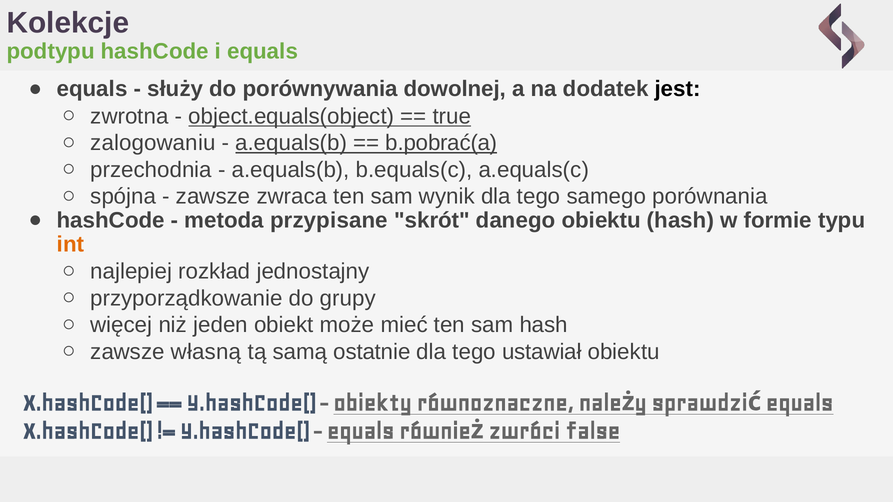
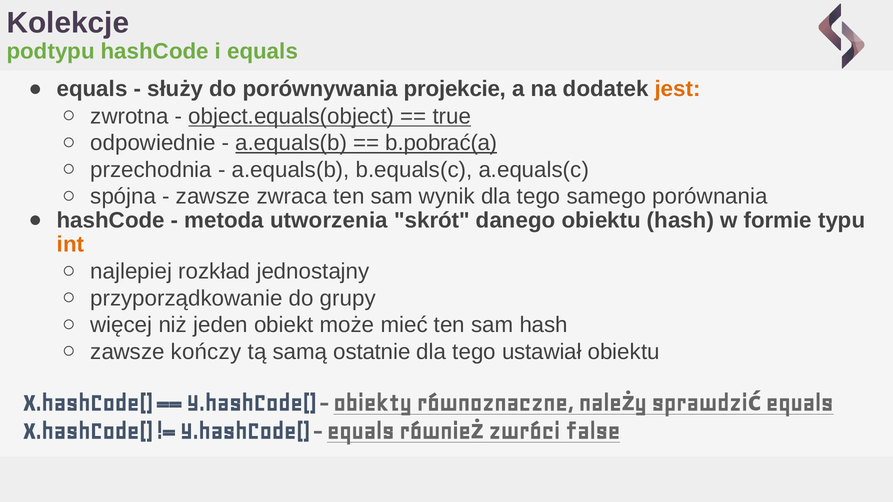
dowolnej: dowolnej -> projekcie
jest colour: black -> orange
zalogowaniu: zalogowaniu -> odpowiednie
przypisane: przypisane -> utworzenia
własną: własną -> kończy
